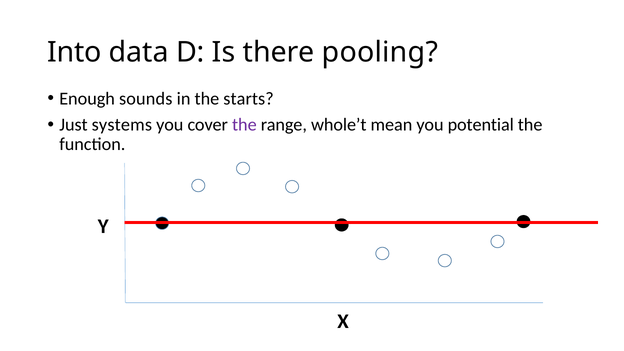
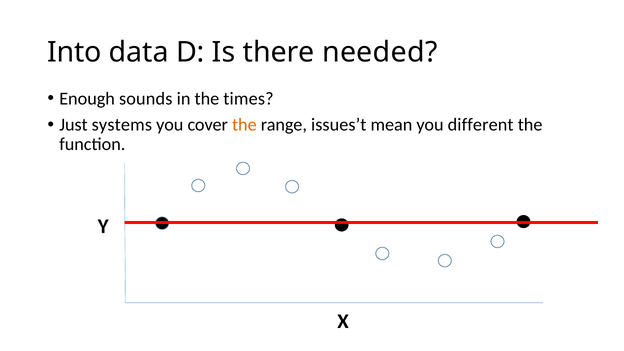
pooling: pooling -> needed
starts: starts -> times
the at (244, 125) colour: purple -> orange
whole’t: whole’t -> issues’t
potential: potential -> different
